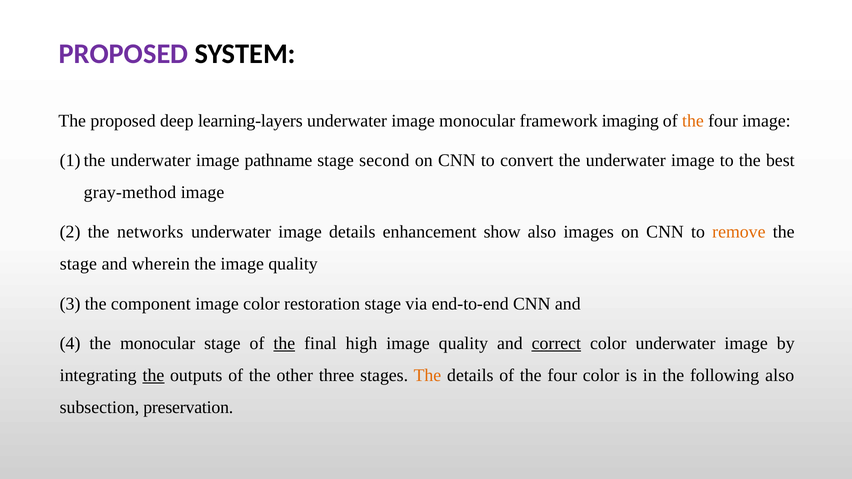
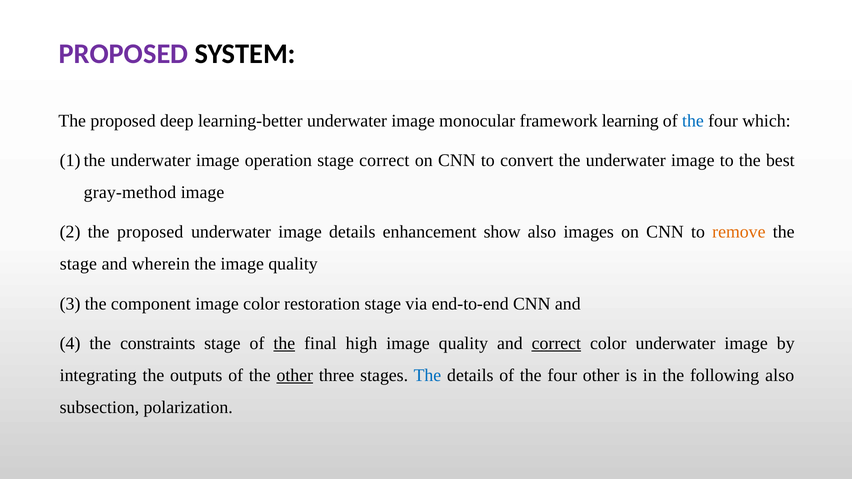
learning-layers: learning-layers -> learning-better
imaging: imaging -> learning
the at (693, 121) colour: orange -> blue
four image: image -> which
pathname: pathname -> operation
stage second: second -> correct
2 the networks: networks -> proposed
the monocular: monocular -> constraints
the at (153, 376) underline: present -> none
other at (295, 376) underline: none -> present
The at (427, 376) colour: orange -> blue
four color: color -> other
preservation: preservation -> polarization
